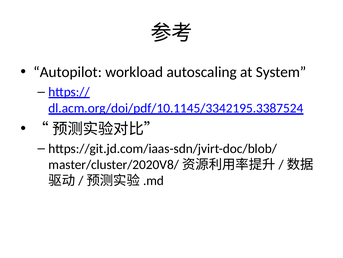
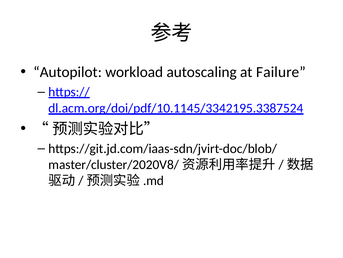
System: System -> Failure
